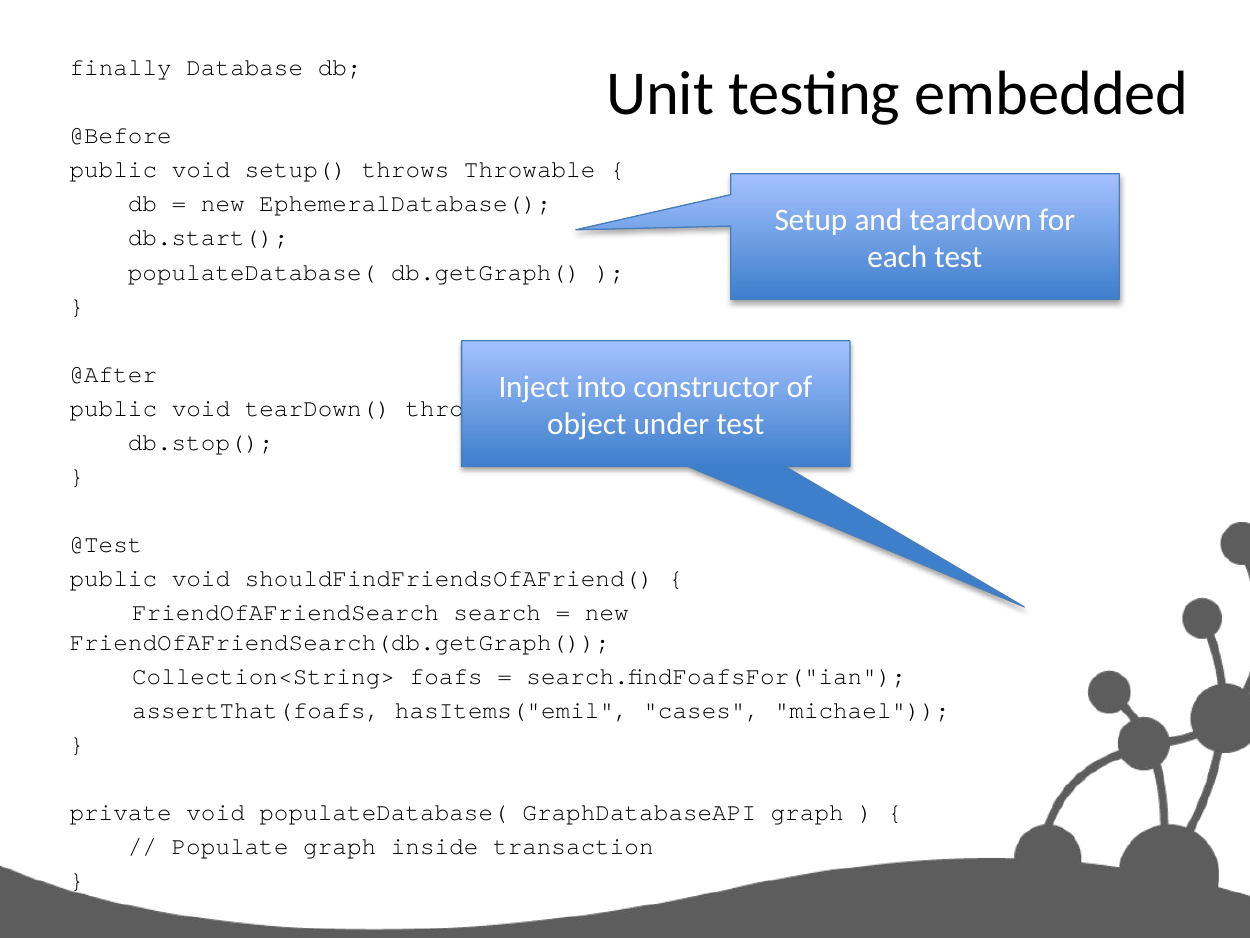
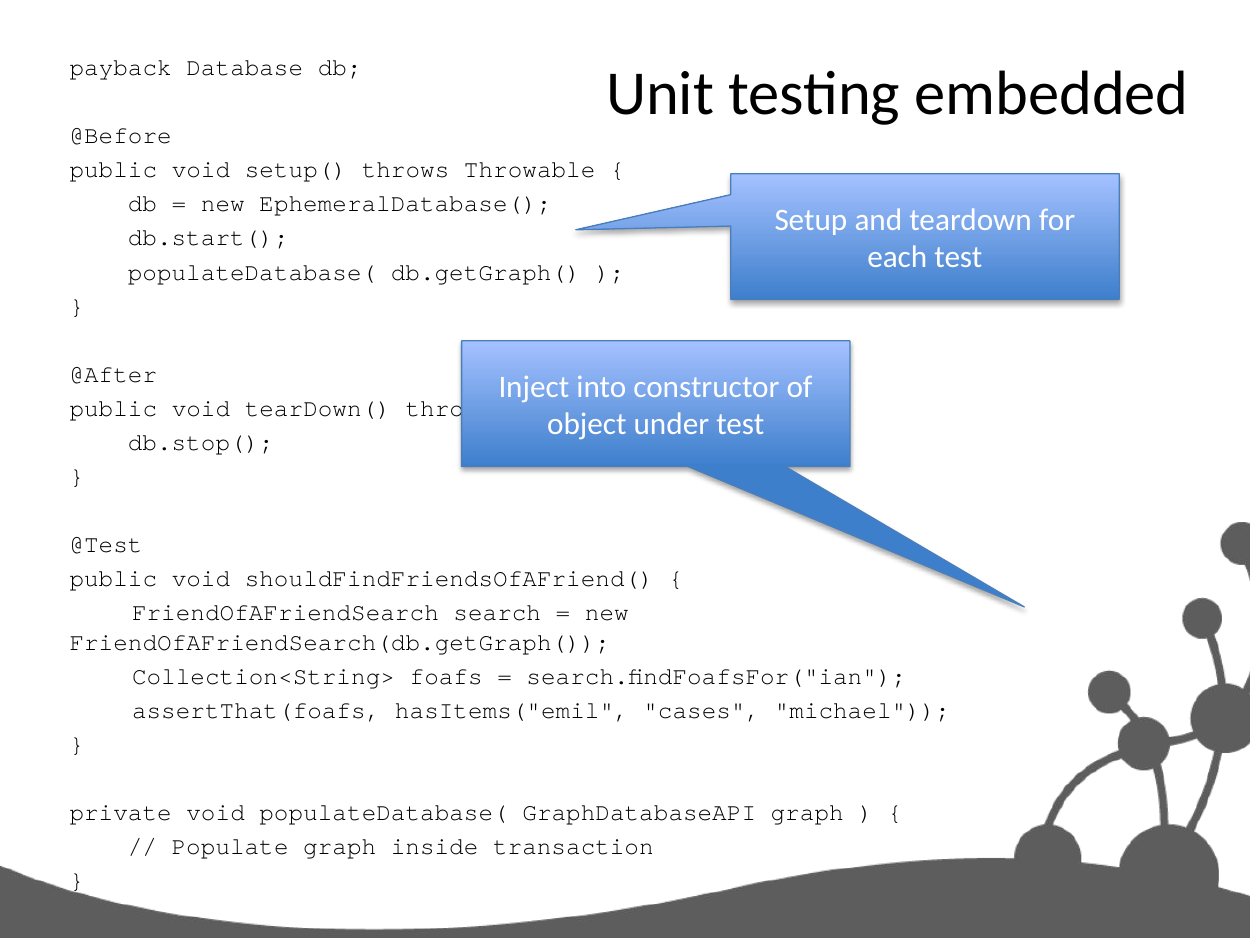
finally: finally -> payback
